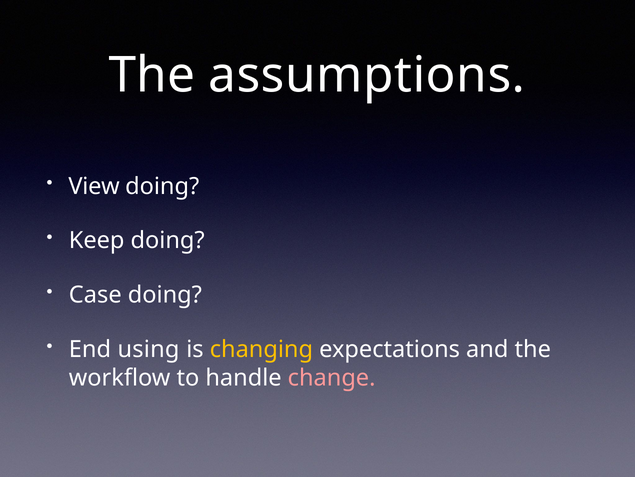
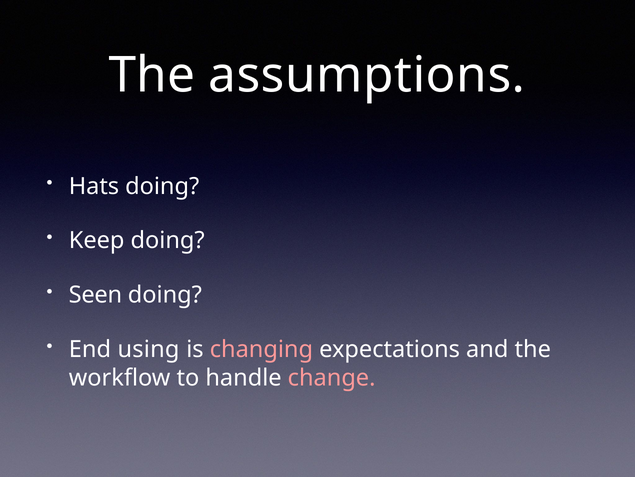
View: View -> Hats
Case: Case -> Seen
changing colour: yellow -> pink
